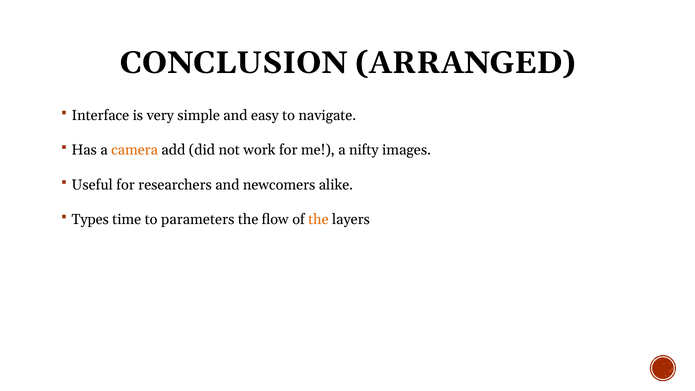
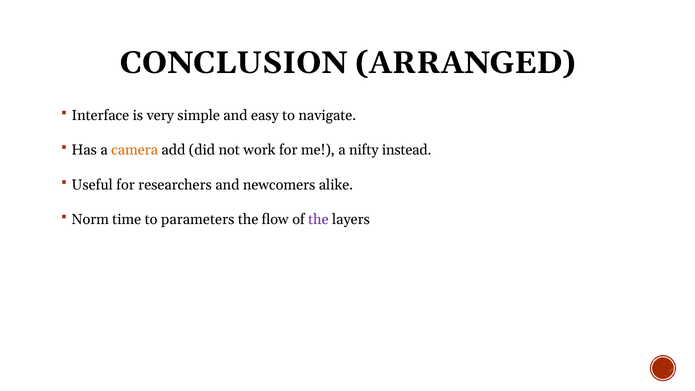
images: images -> instead
Types: Types -> Norm
the at (318, 220) colour: orange -> purple
